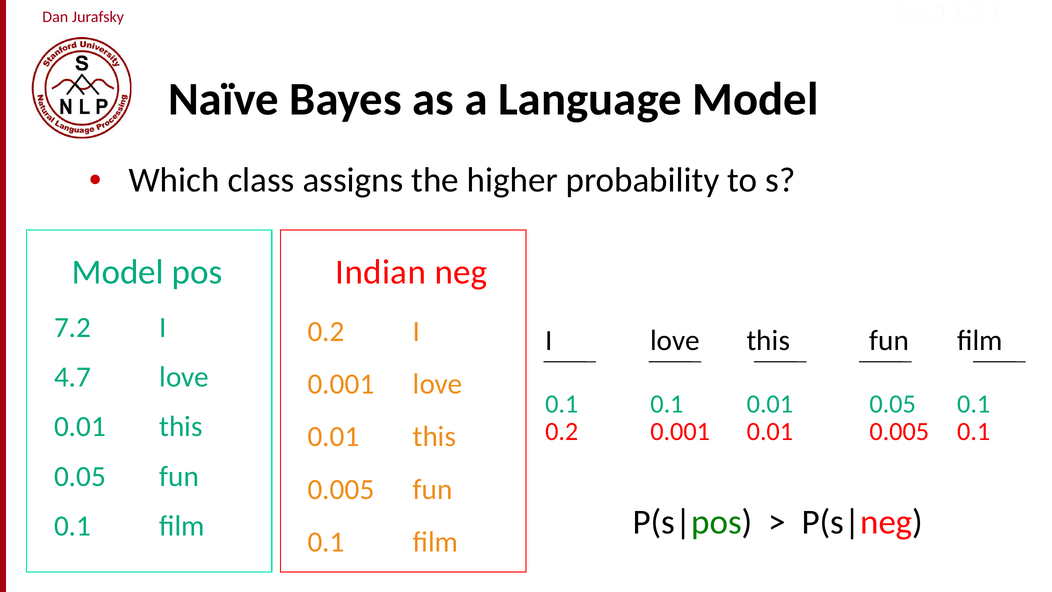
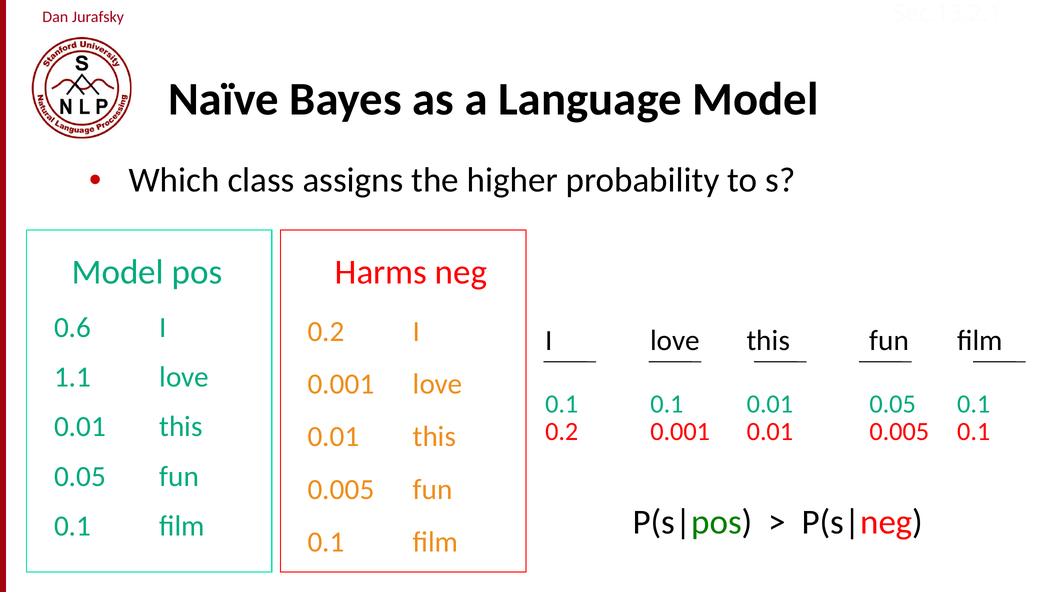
Indian: Indian -> Harms
7.2: 7.2 -> 0.6
4.7: 4.7 -> 1.1
